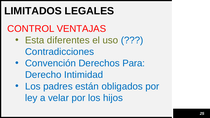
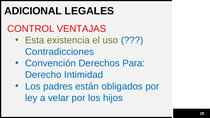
LIMITADOS: LIMITADOS -> ADICIONAL
diferentes: diferentes -> existencia
